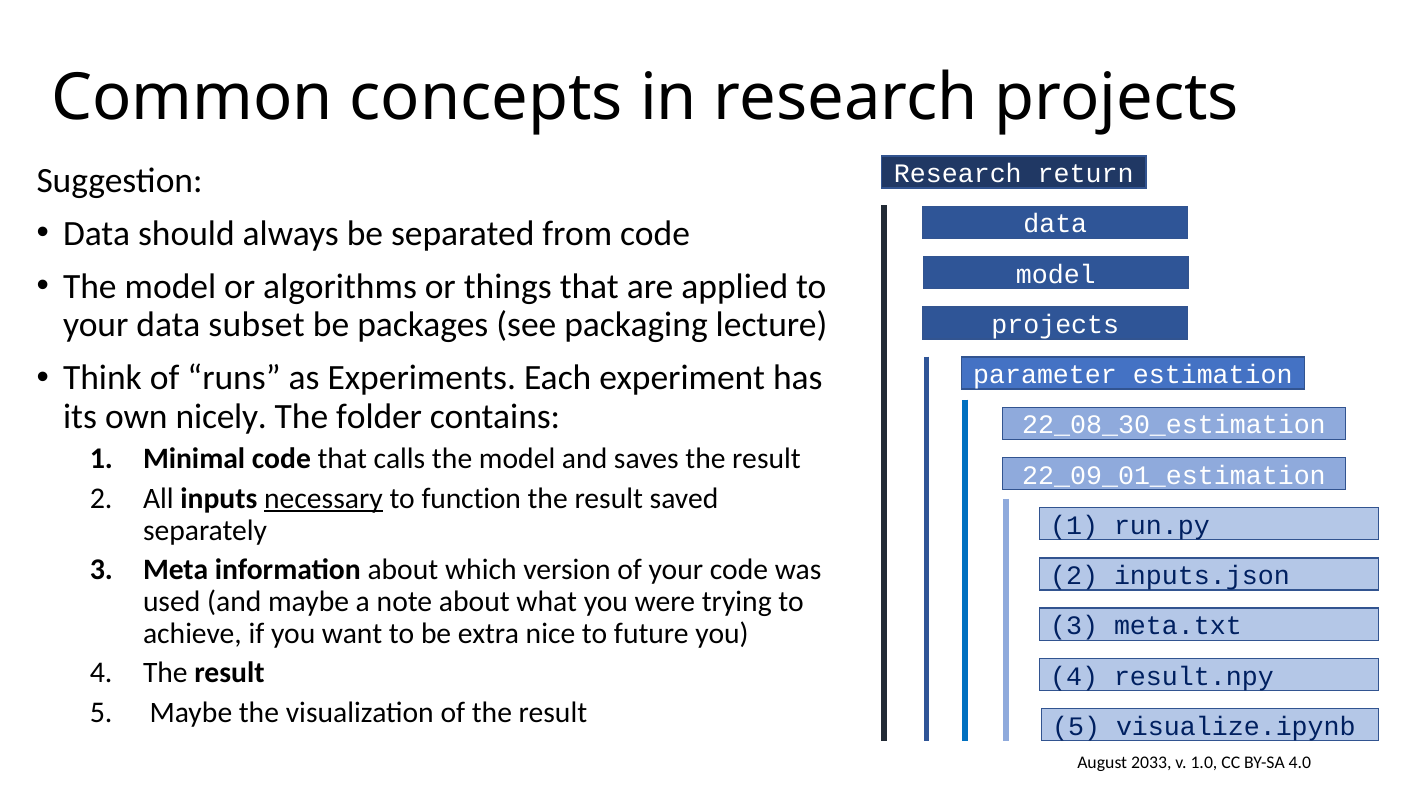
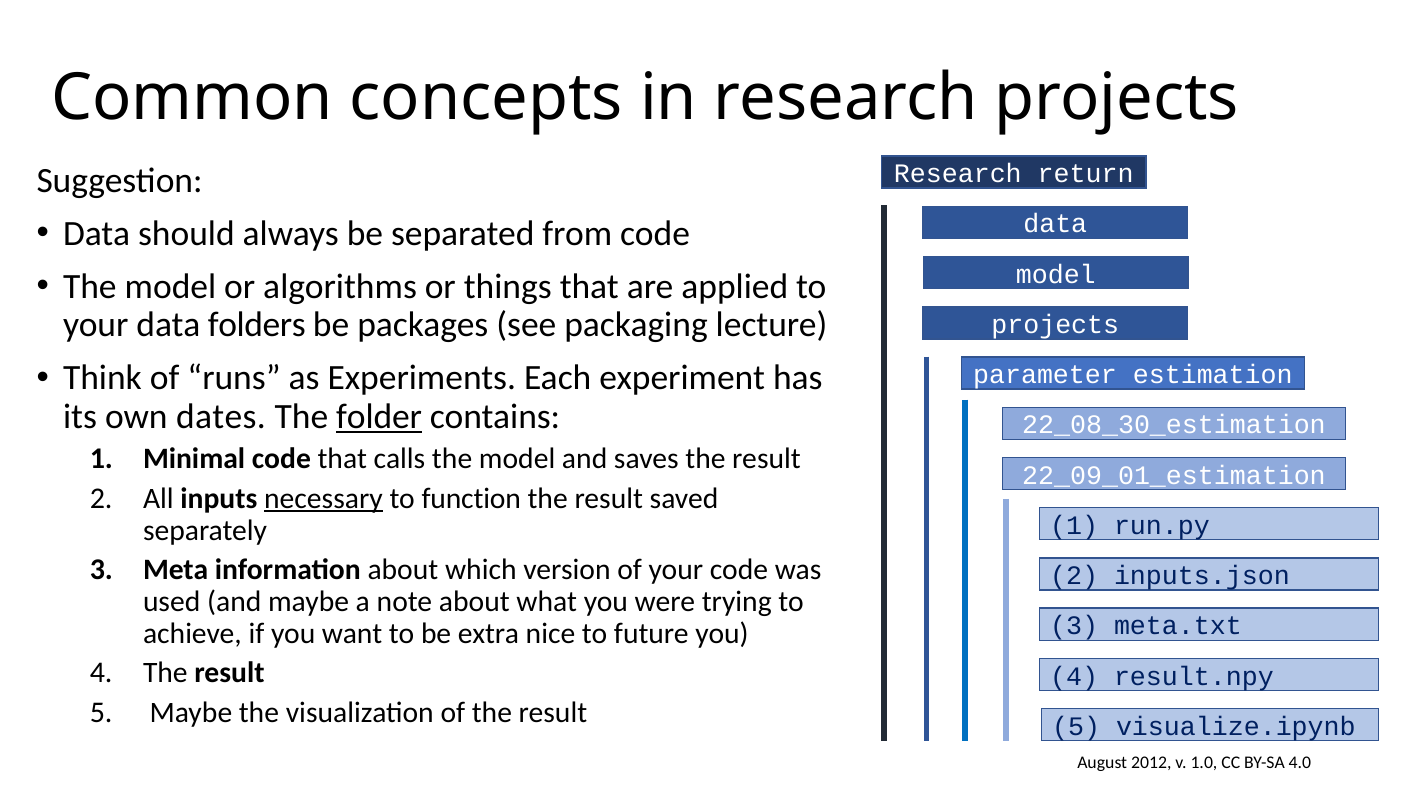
subset: subset -> folders
nicely: nicely -> dates
folder underline: none -> present
2033: 2033 -> 2012
